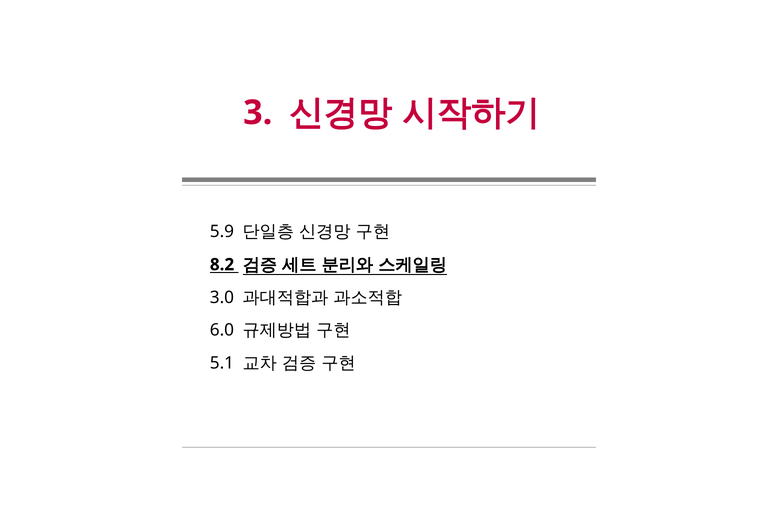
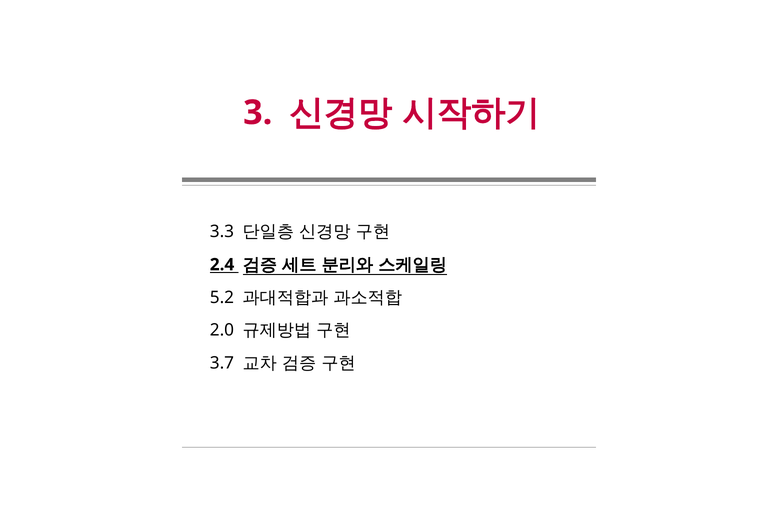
5.9: 5.9 -> 3.3
8.2: 8.2 -> 2.4
3.0: 3.0 -> 5.2
6.0: 6.0 -> 2.0
5.1: 5.1 -> 3.7
